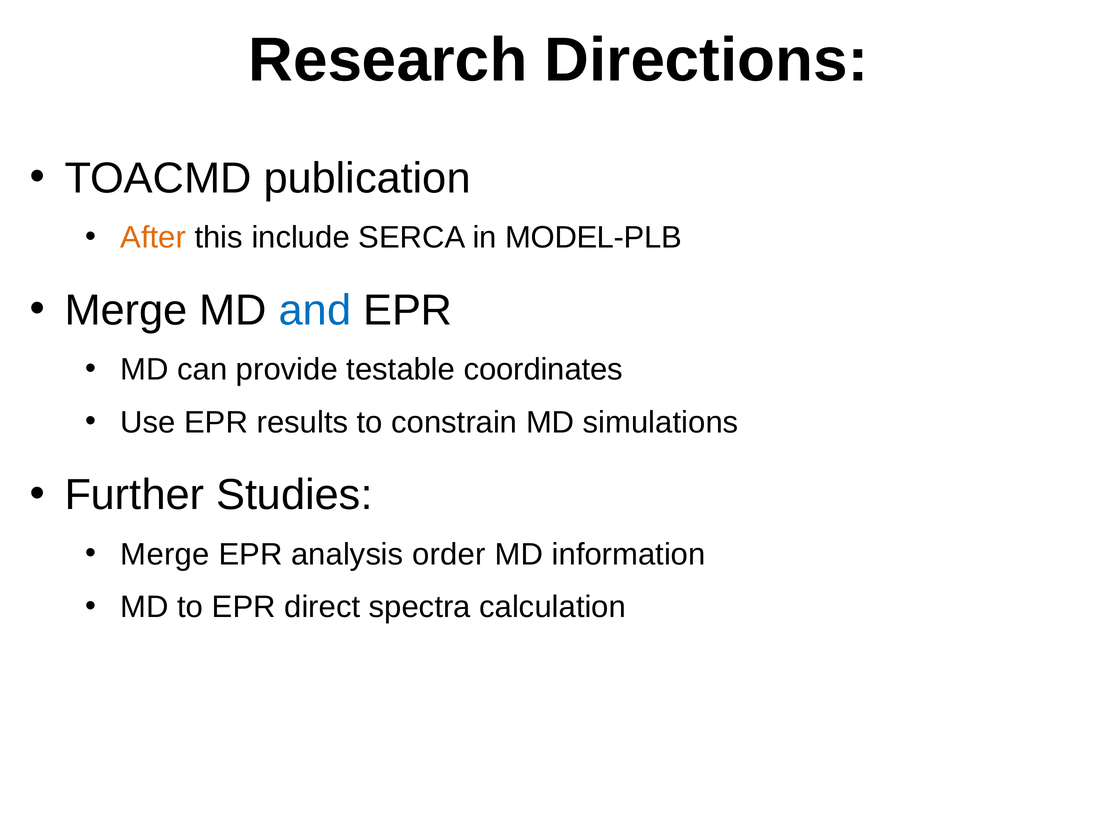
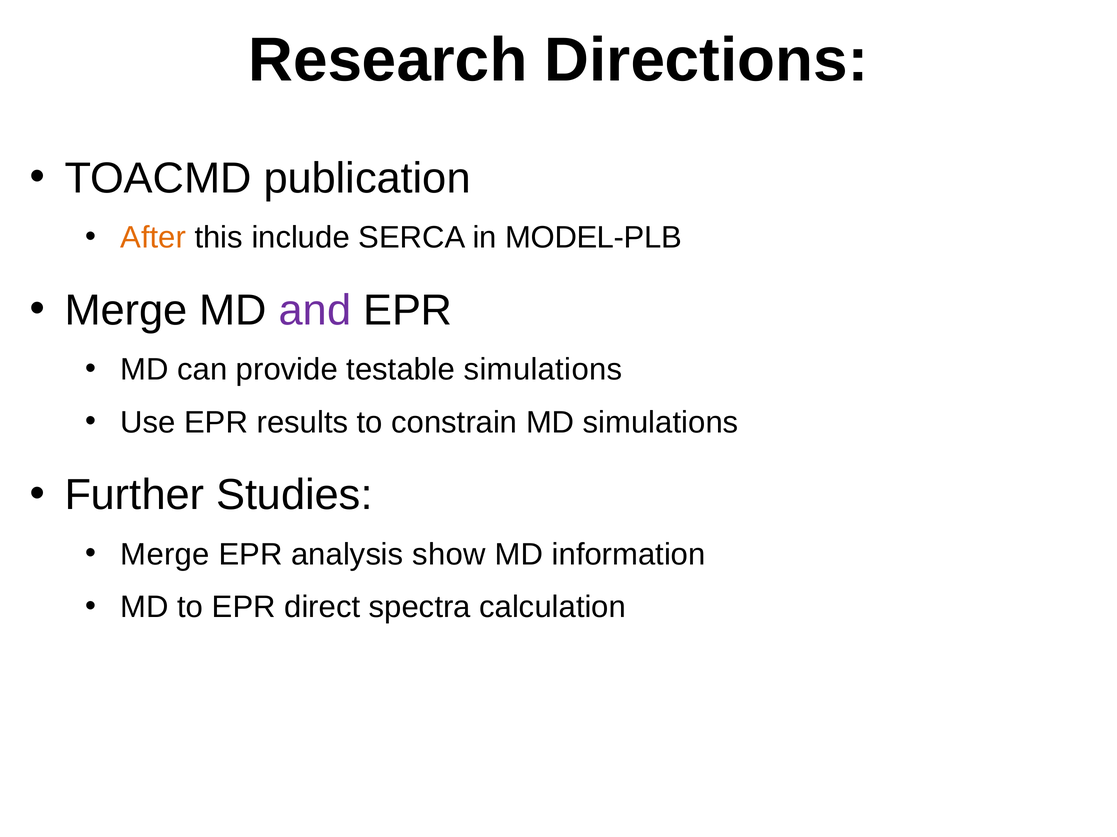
and colour: blue -> purple
testable coordinates: coordinates -> simulations
order: order -> show
